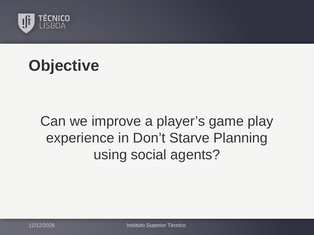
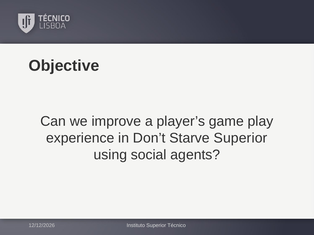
Starve Planning: Planning -> Superior
